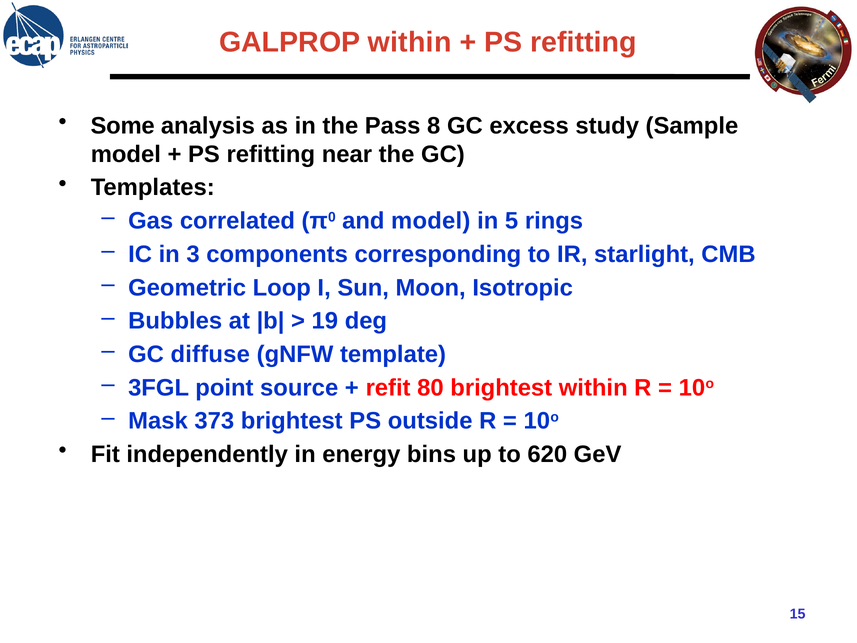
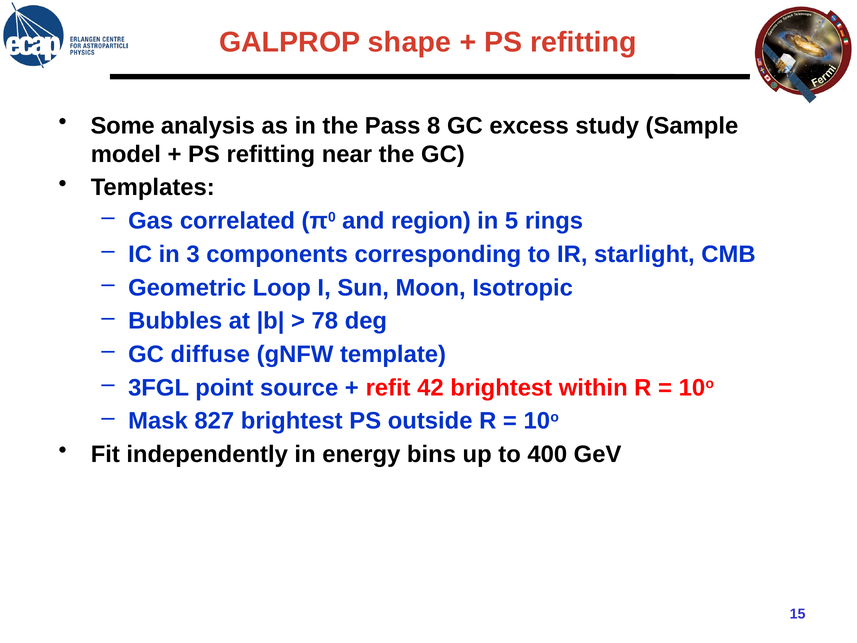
GALPROP within: within -> shape
and model: model -> region
19: 19 -> 78
80: 80 -> 42
373: 373 -> 827
620: 620 -> 400
